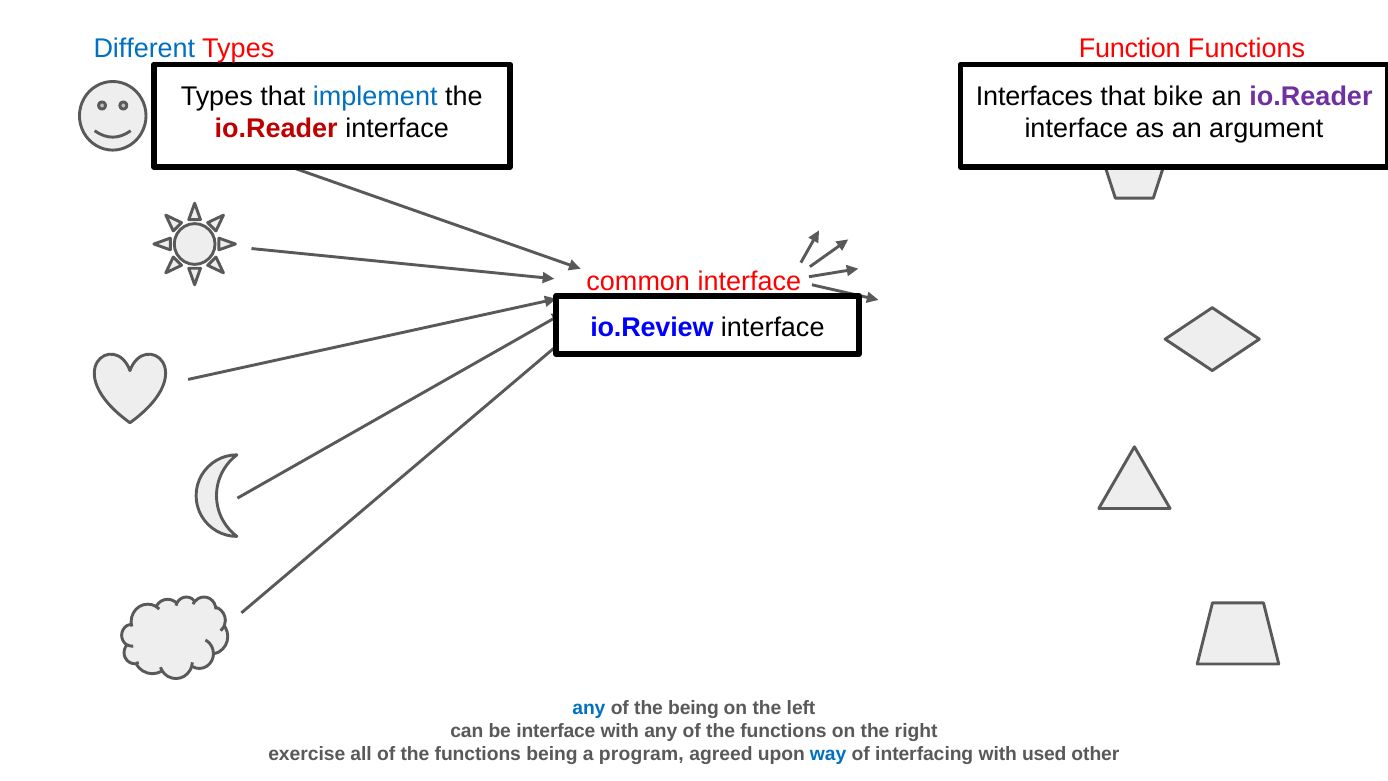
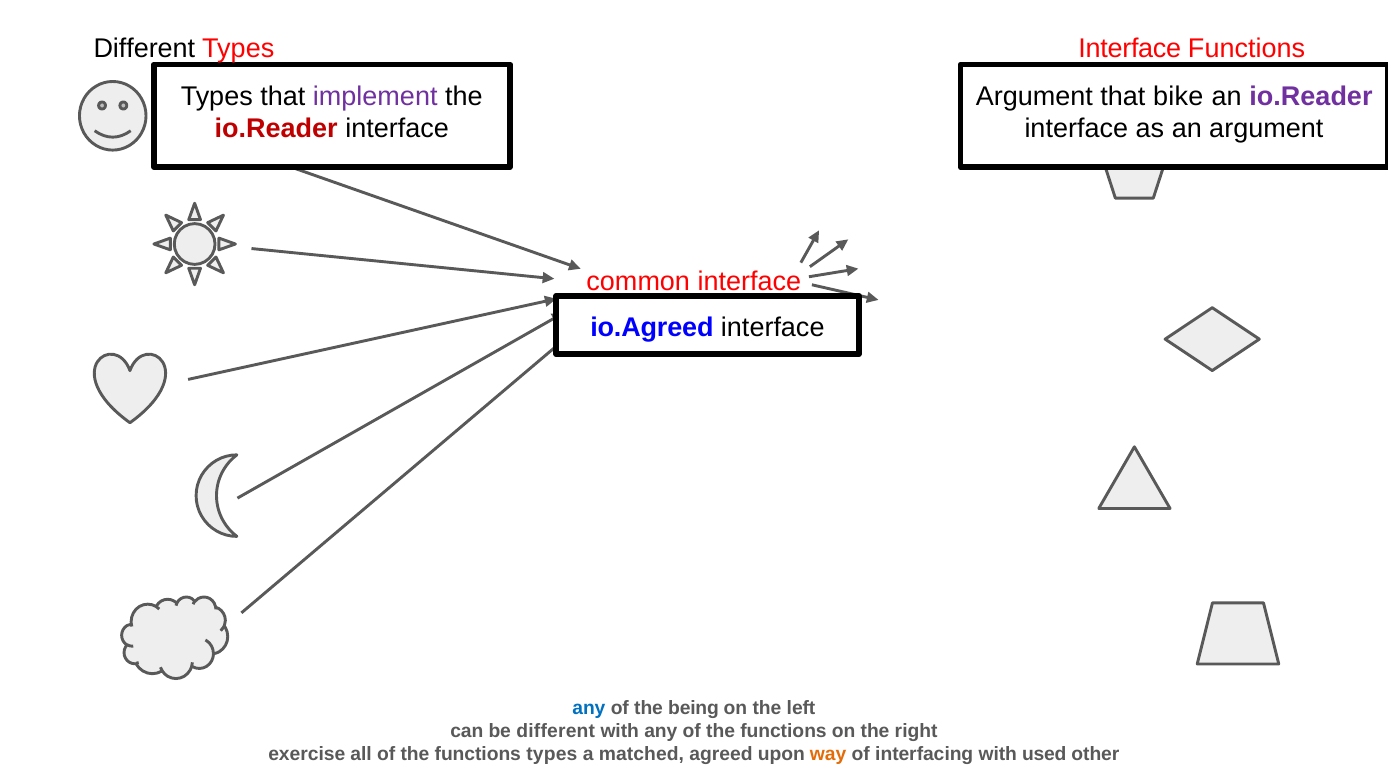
Different at (144, 49) colour: blue -> black
Function at (1130, 49): Function -> Interface
implement colour: blue -> purple
Interfaces at (1034, 96): Interfaces -> Argument
io.Review: io.Review -> io.Agreed
be interface: interface -> different
the functions being: being -> types
program: program -> matched
way colour: blue -> orange
